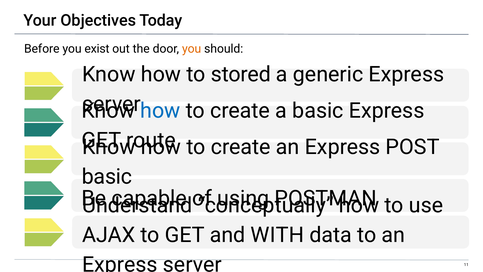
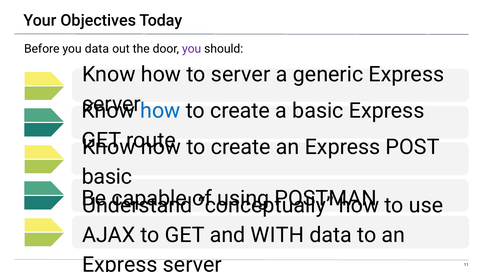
you exist: exist -> data
you at (192, 49) colour: orange -> purple
to stored: stored -> server
